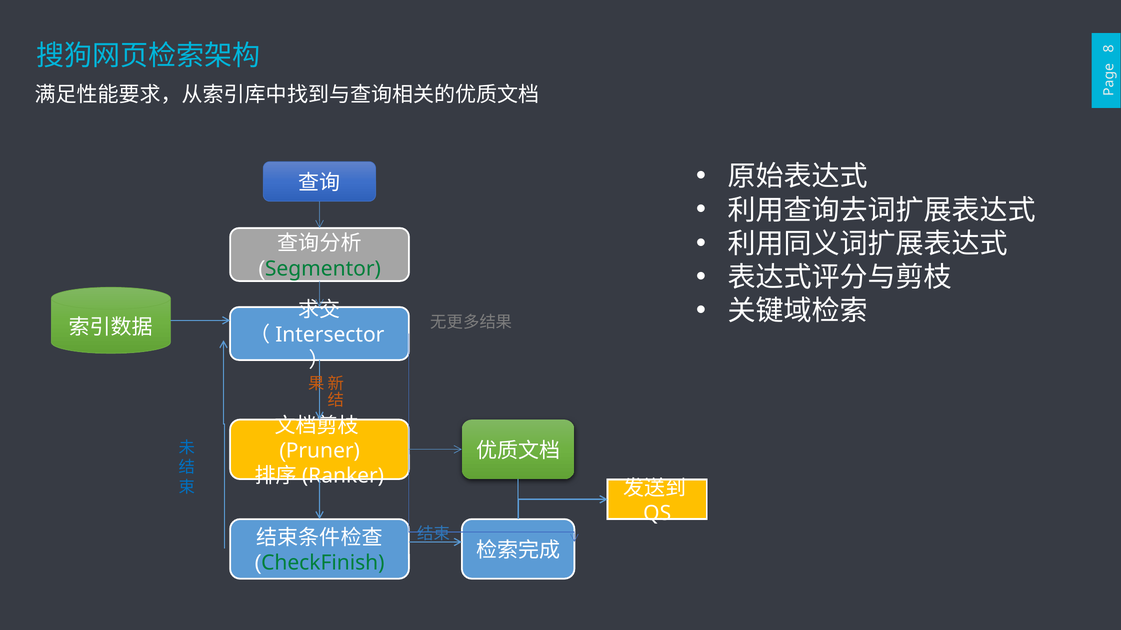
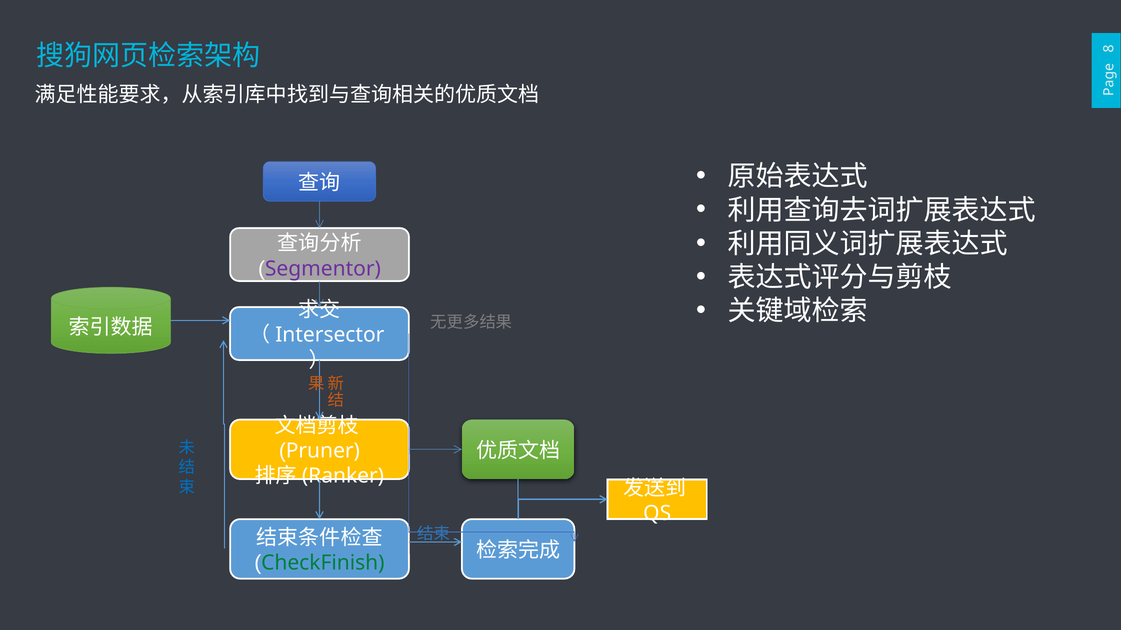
Segmentor colour: green -> purple
